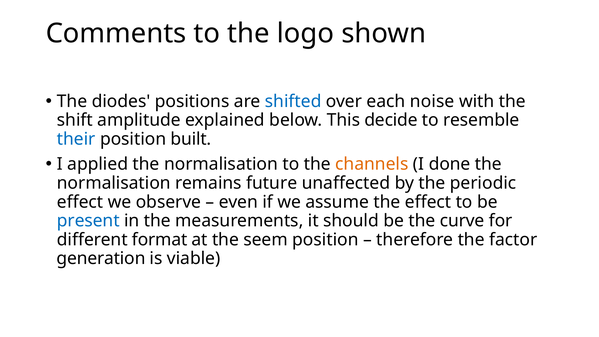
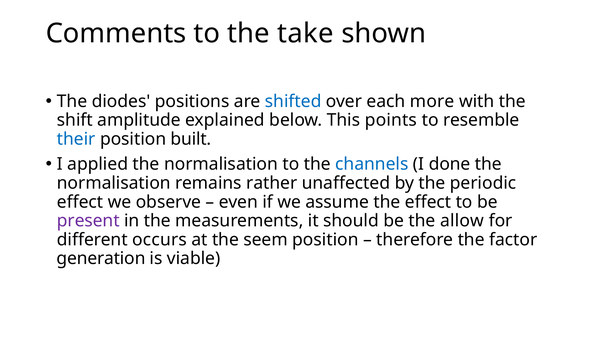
logo: logo -> take
noise: noise -> more
decide: decide -> points
channels colour: orange -> blue
future: future -> rather
present colour: blue -> purple
curve: curve -> allow
format: format -> occurs
